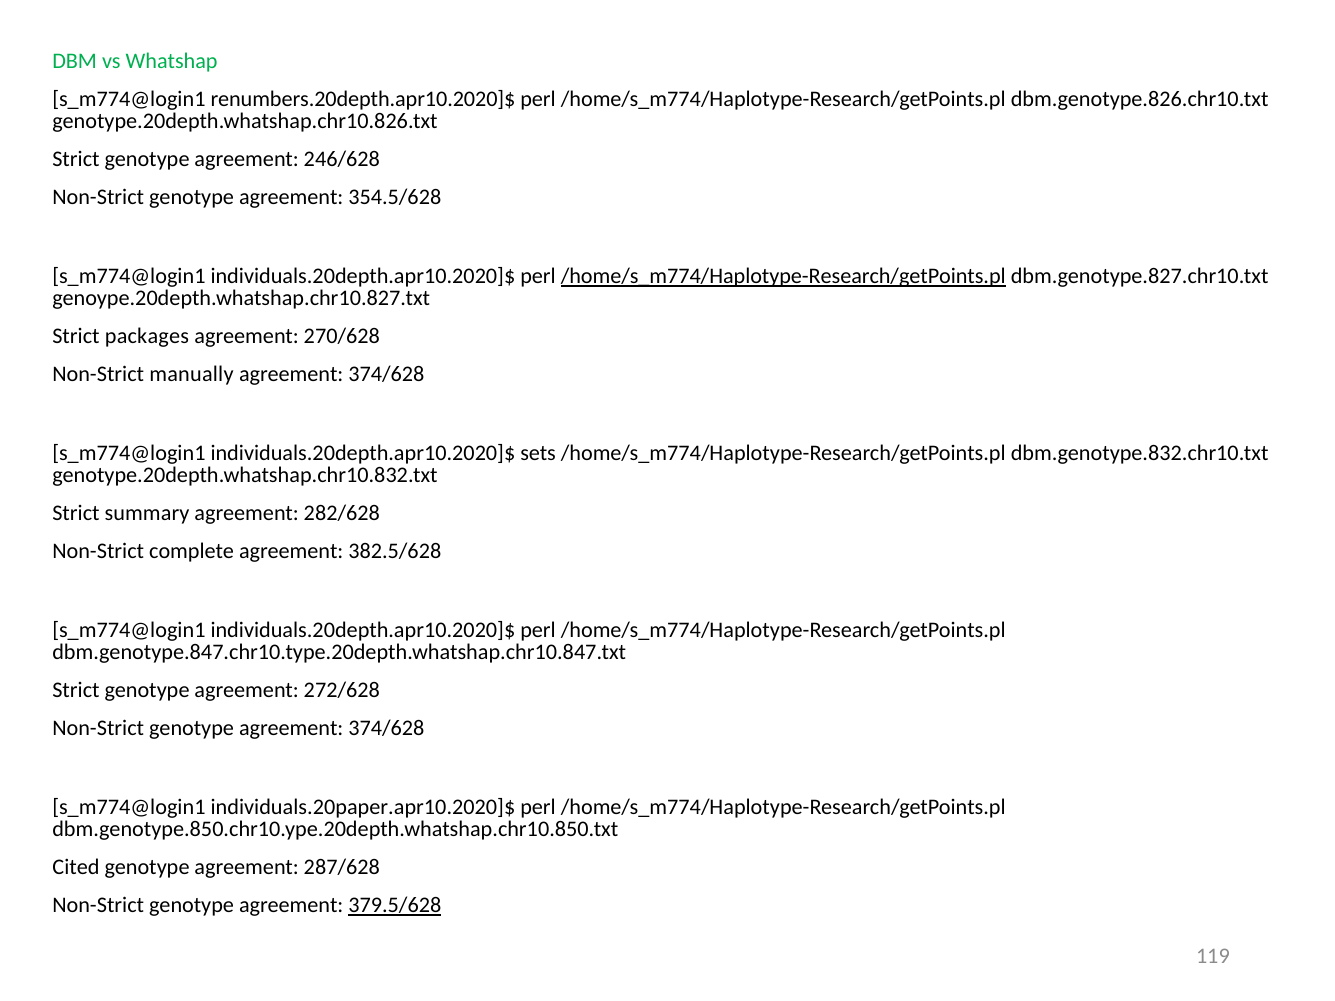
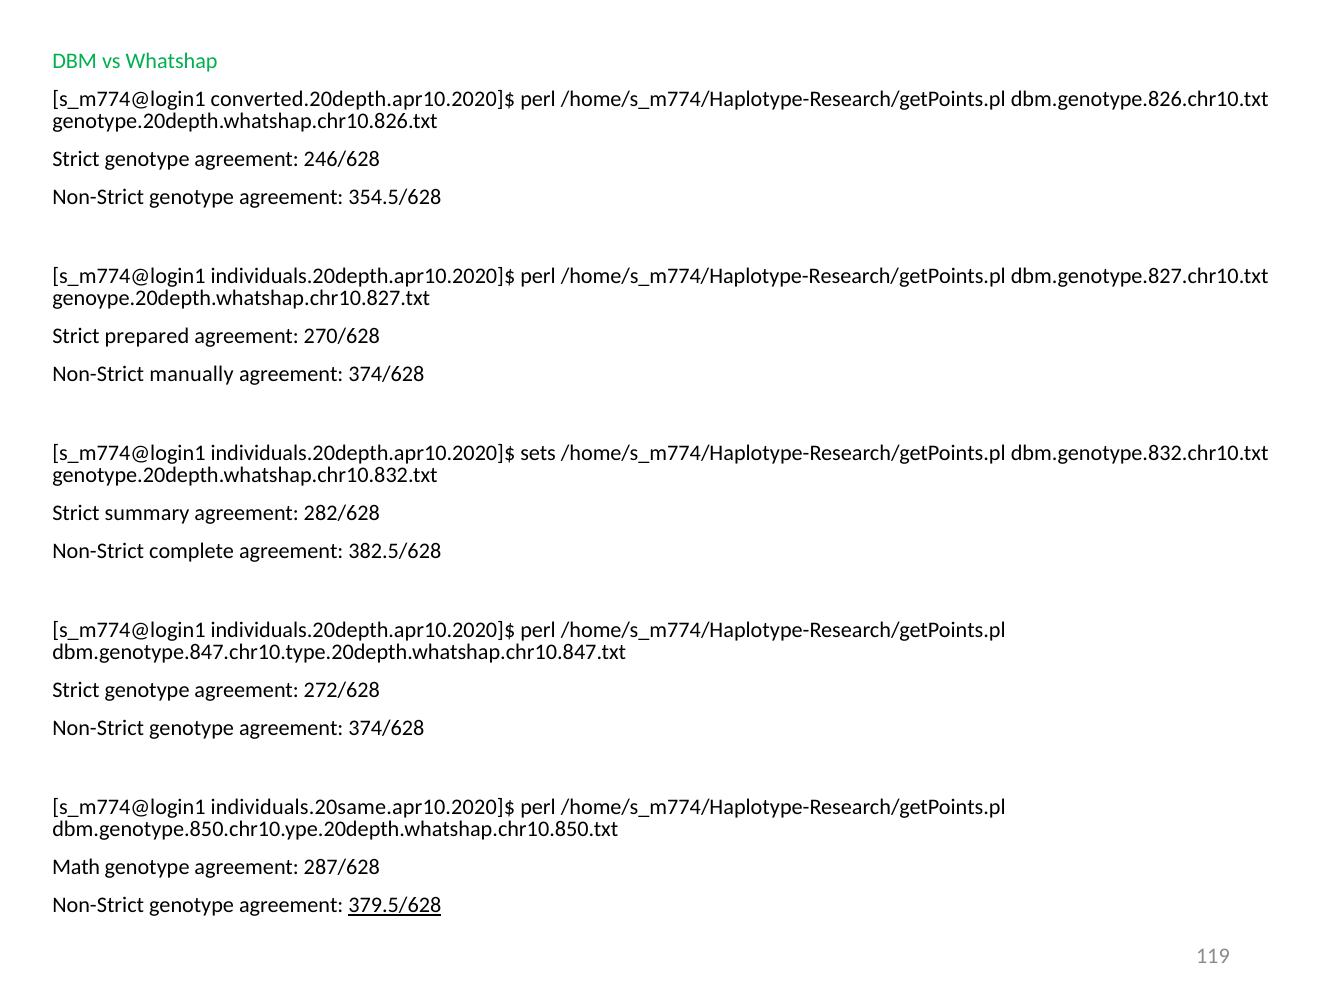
renumbers.20depth.apr10.2020]$: renumbers.20depth.apr10.2020]$ -> converted.20depth.apr10.2020]$
/home/s_m774/Haplotype-Research/getPoints.pl at (783, 276) underline: present -> none
packages: packages -> prepared
individuals.20paper.apr10.2020]$: individuals.20paper.apr10.2020]$ -> individuals.20same.apr10.2020]$
Cited: Cited -> Math
